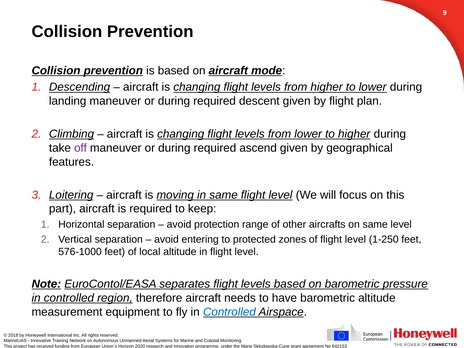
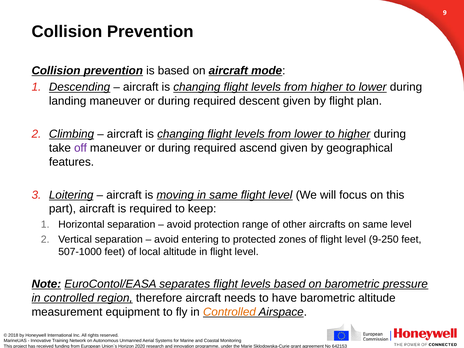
1-250: 1-250 -> 9-250
576-1000: 576-1000 -> 507-1000
Controlled at (229, 312) colour: blue -> orange
